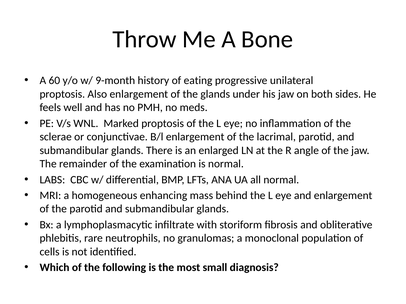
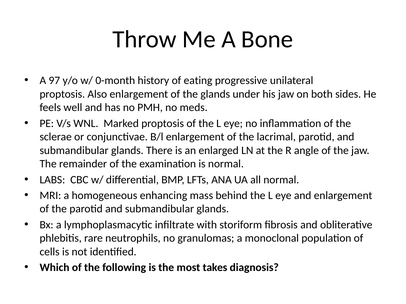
60: 60 -> 97
9-month: 9-month -> 0-month
small: small -> takes
